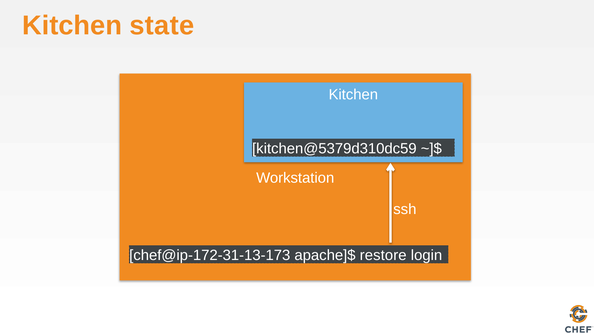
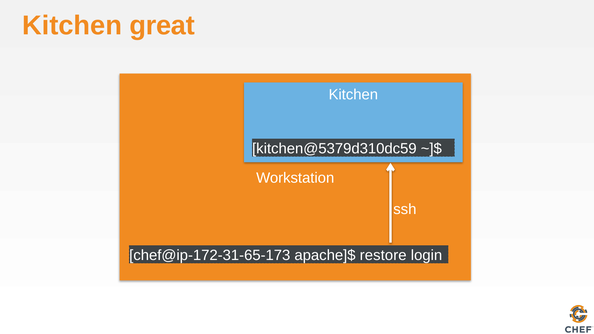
state: state -> great
chef@ip-172-31-13-173: chef@ip-172-31-13-173 -> chef@ip-172-31-65-173
